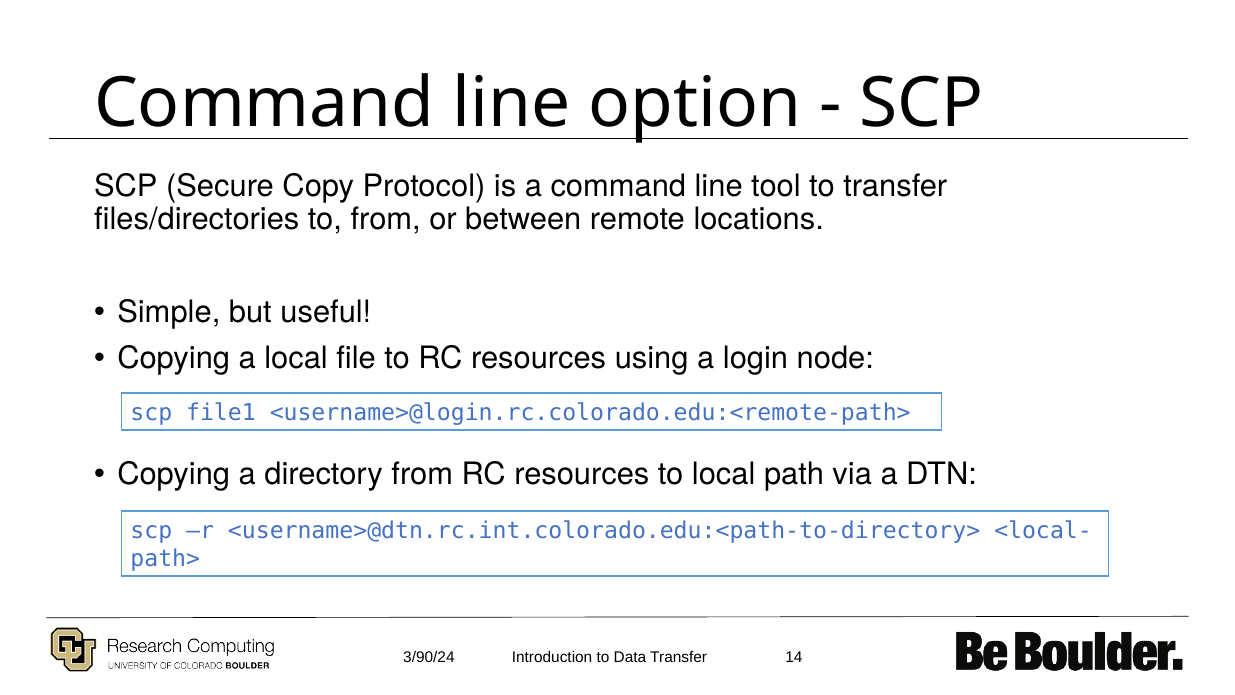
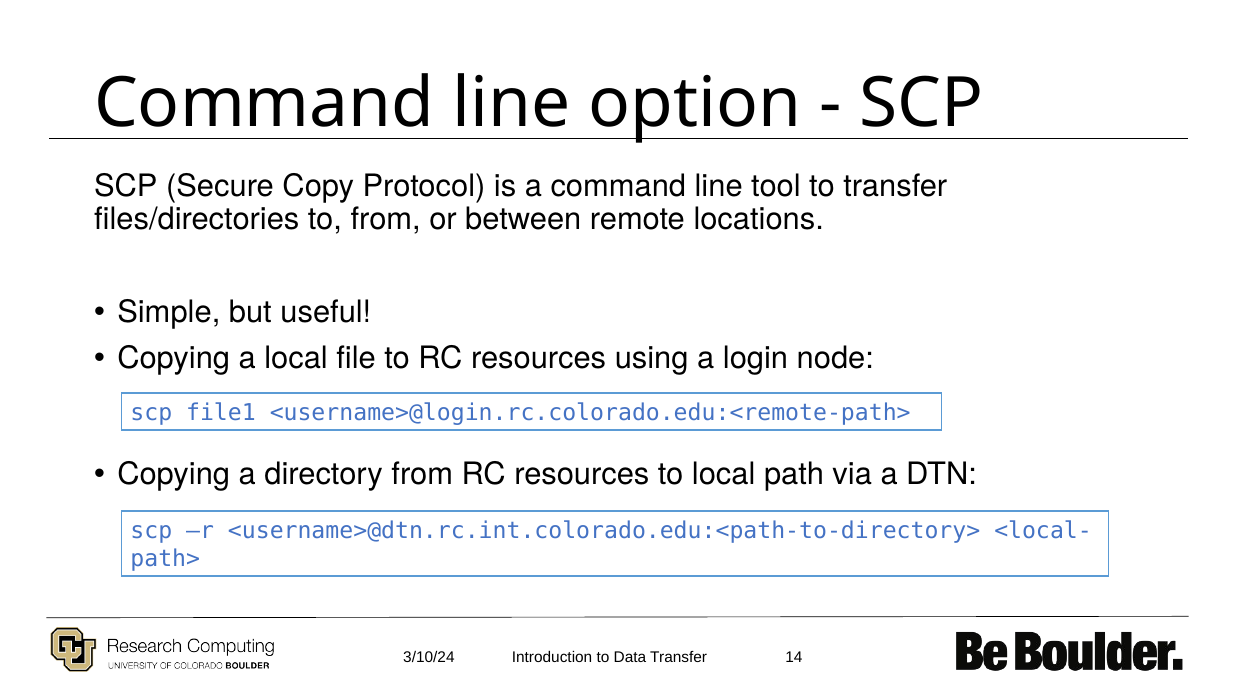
3/90/24: 3/90/24 -> 3/10/24
